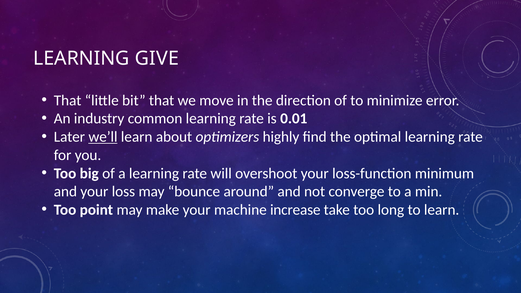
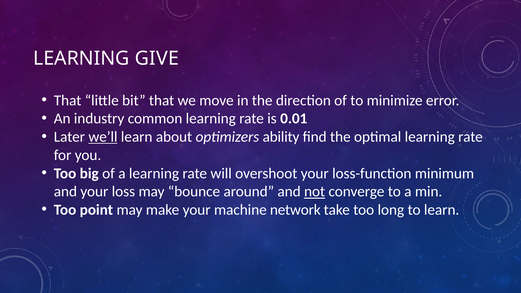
highly: highly -> ability
not underline: none -> present
increase: increase -> network
